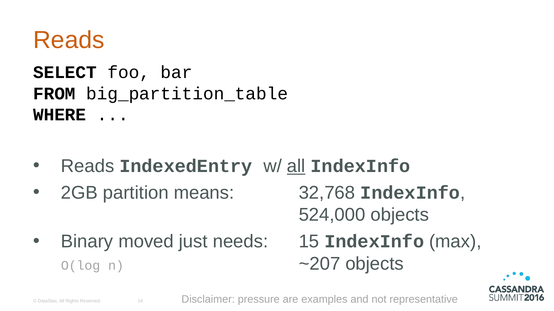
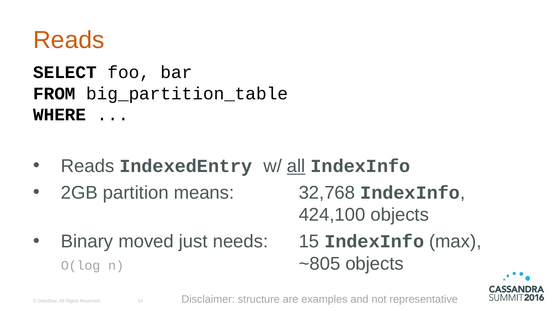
524,000: 524,000 -> 424,100
~207: ~207 -> ~805
pressure: pressure -> structure
